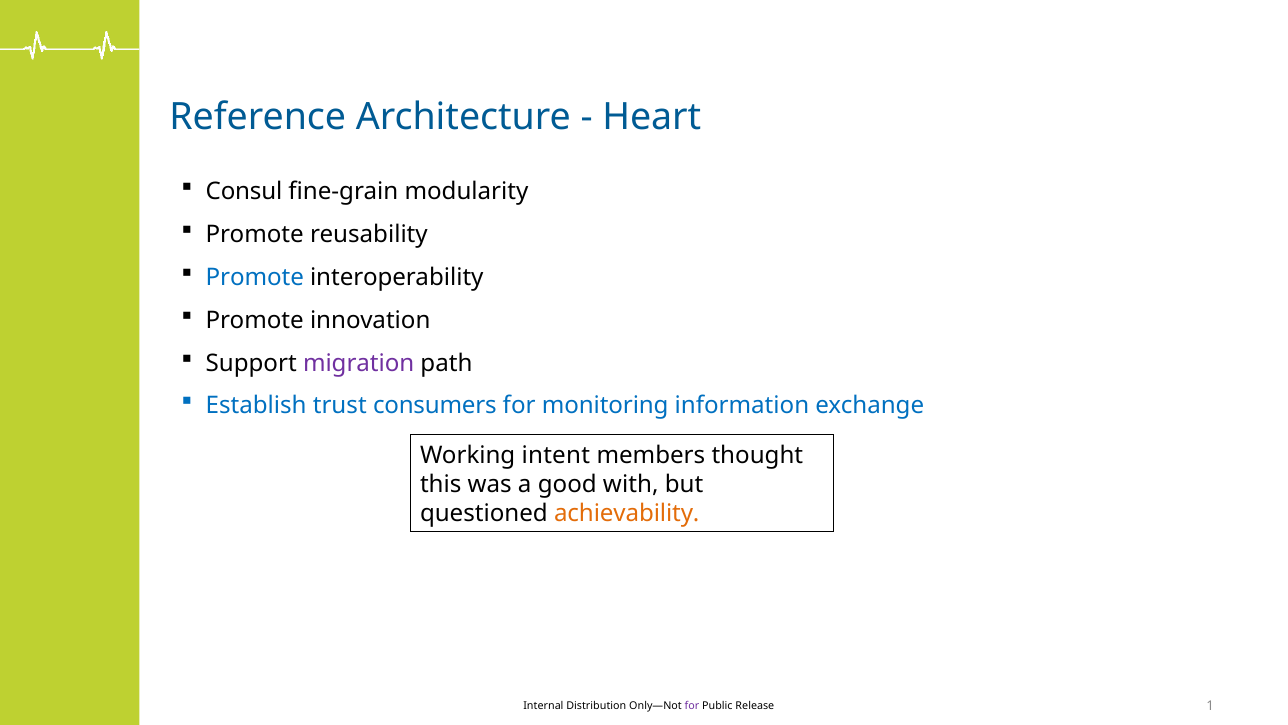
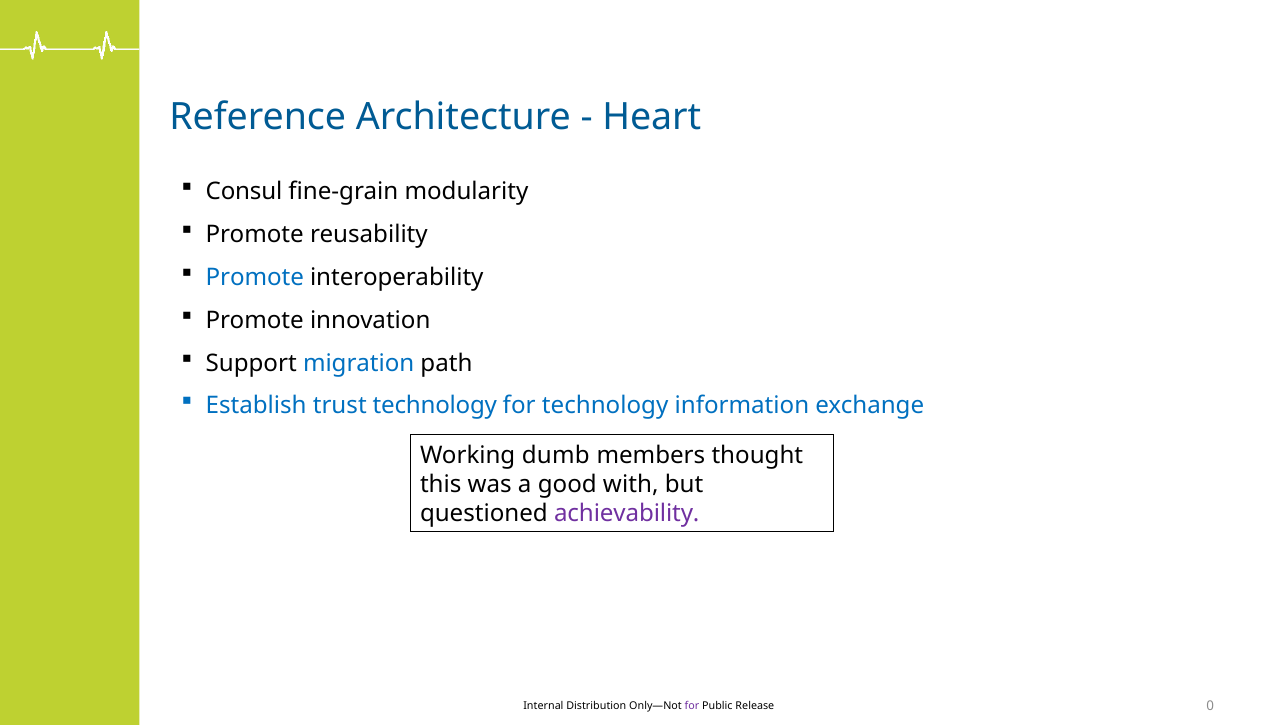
migration colour: purple -> blue
trust consumers: consumers -> technology
for monitoring: monitoring -> technology
intent: intent -> dumb
achievability colour: orange -> purple
1: 1 -> 0
